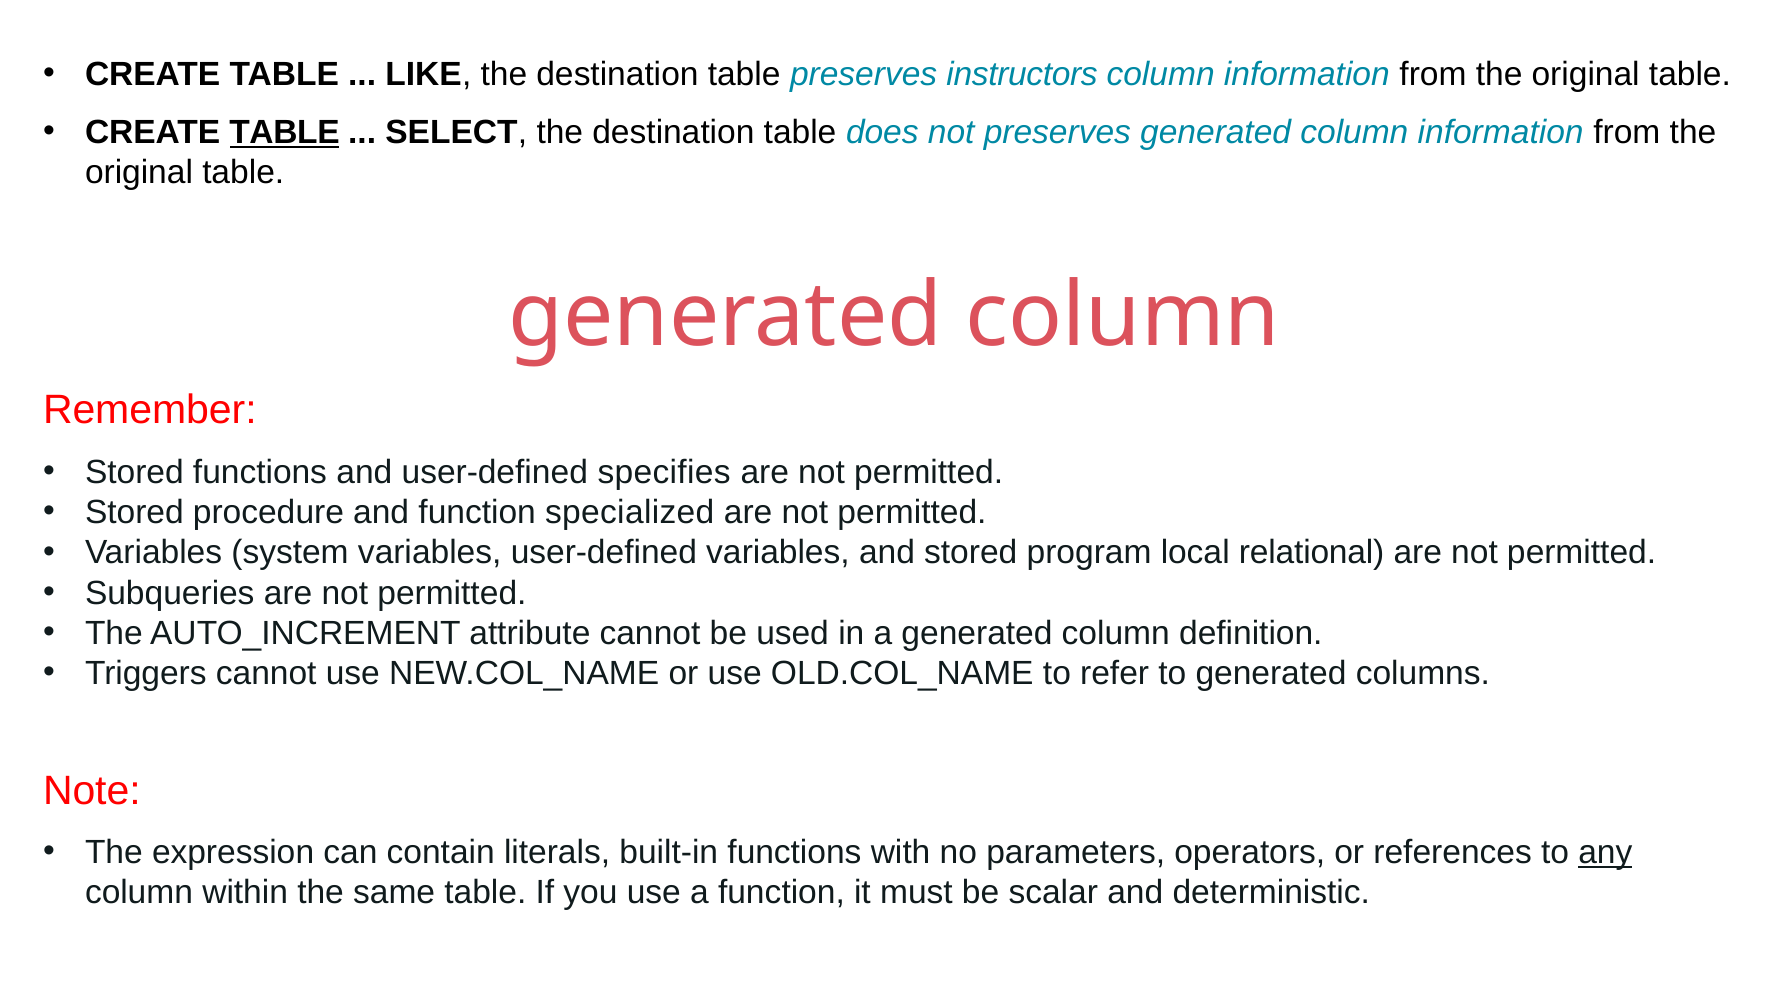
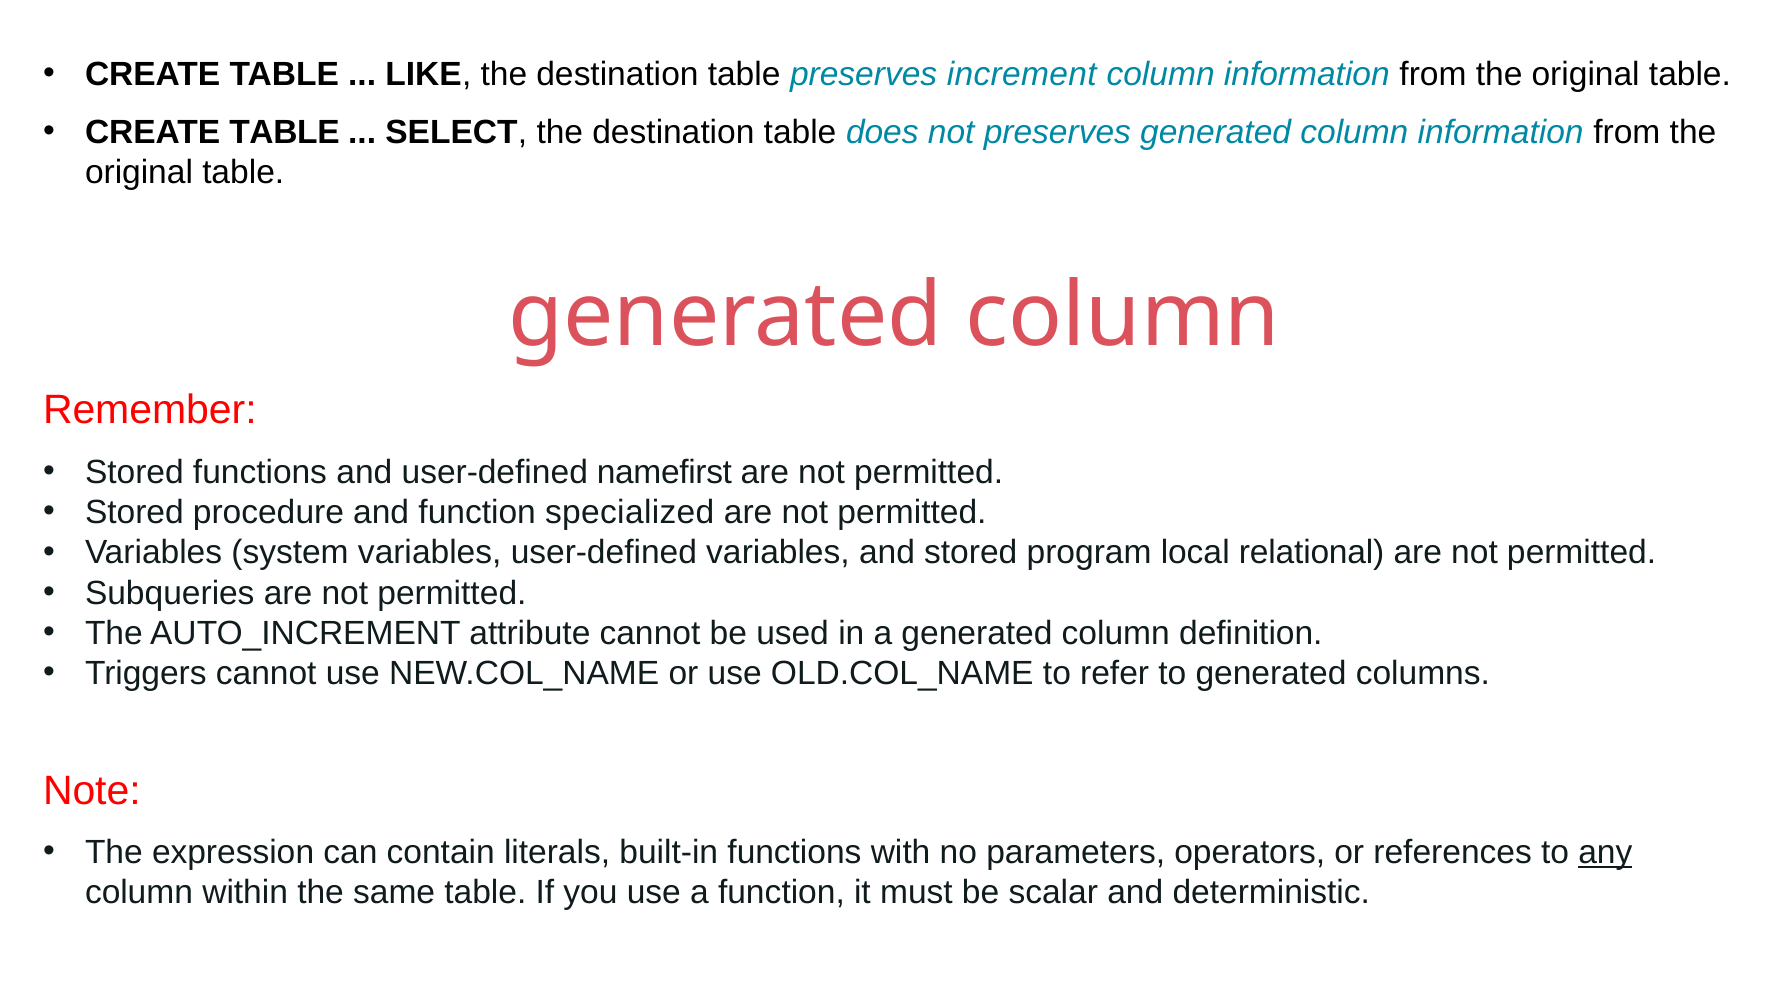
instructors: instructors -> increment
TABLE at (284, 132) underline: present -> none
specifies: specifies -> namefirst
